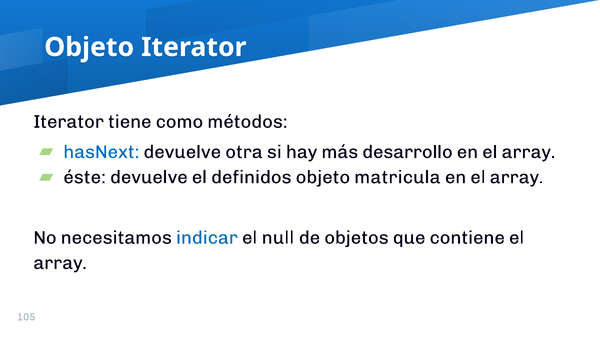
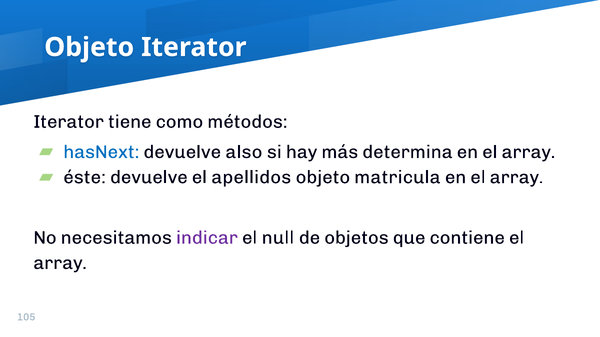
otra: otra -> also
desarrollo: desarrollo -> determina
definidos: definidos -> apellidos
indicar colour: blue -> purple
